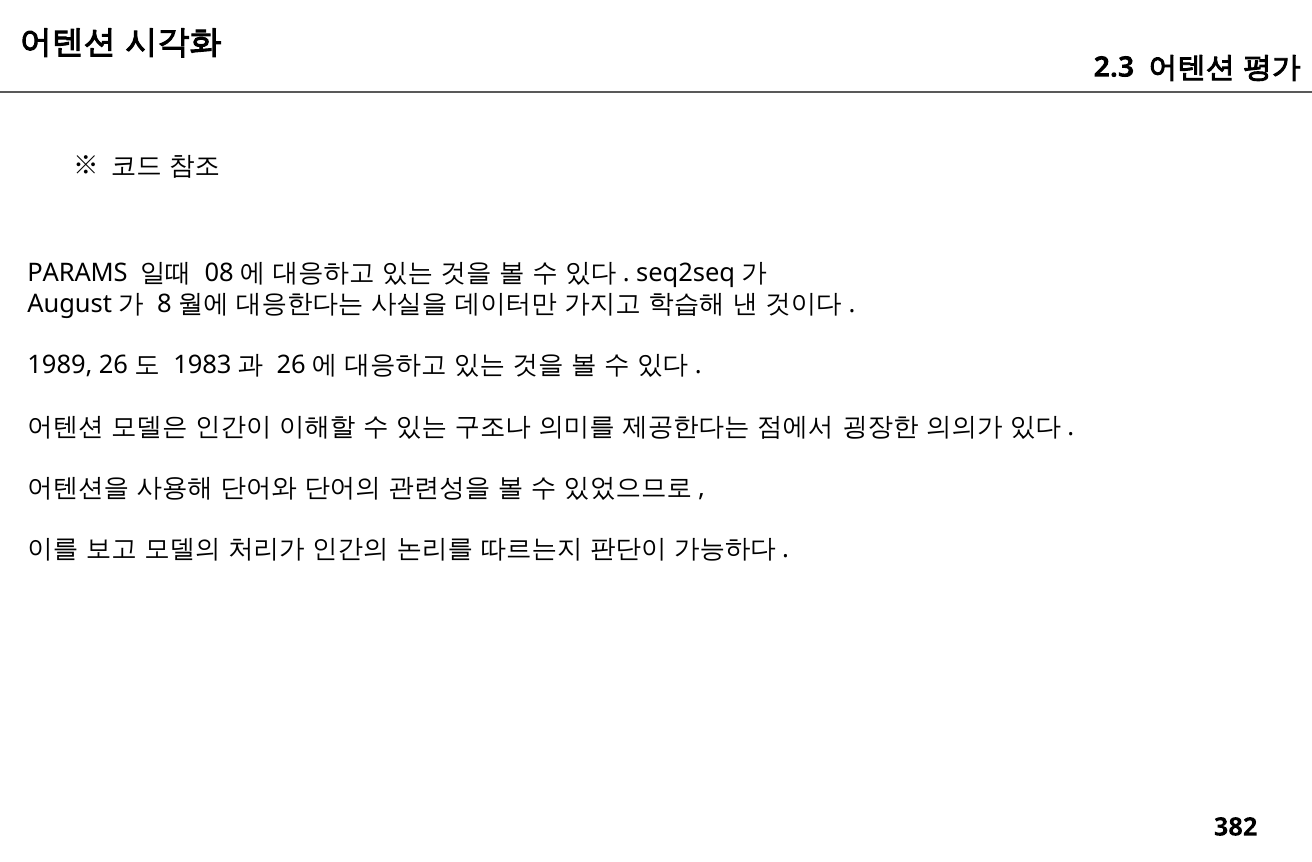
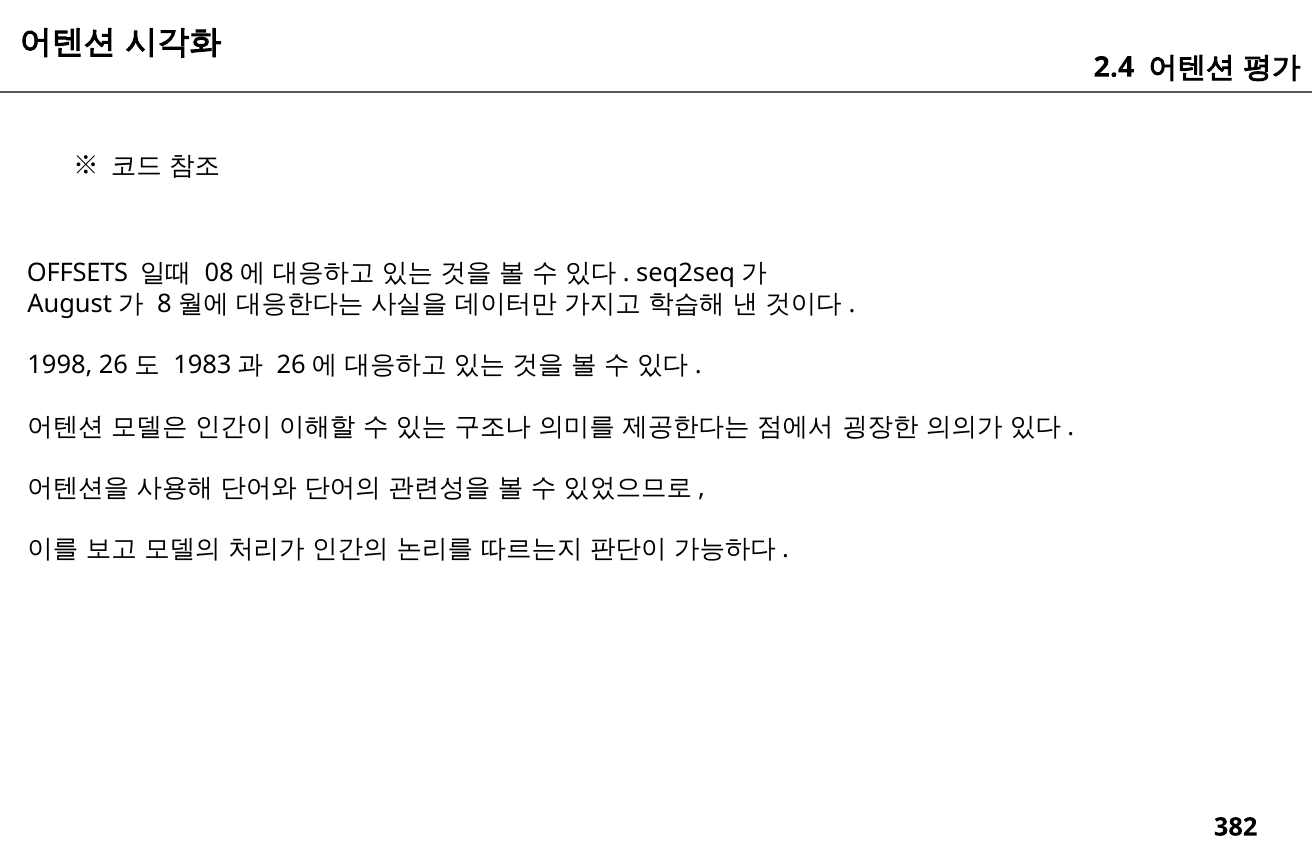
2.3: 2.3 -> 2.4
PARAMS: PARAMS -> OFFSETS
1989: 1989 -> 1998
